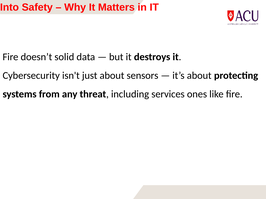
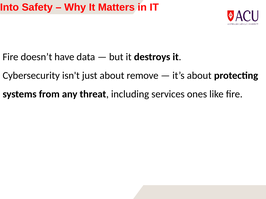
solid: solid -> have
sensors: sensors -> remove
